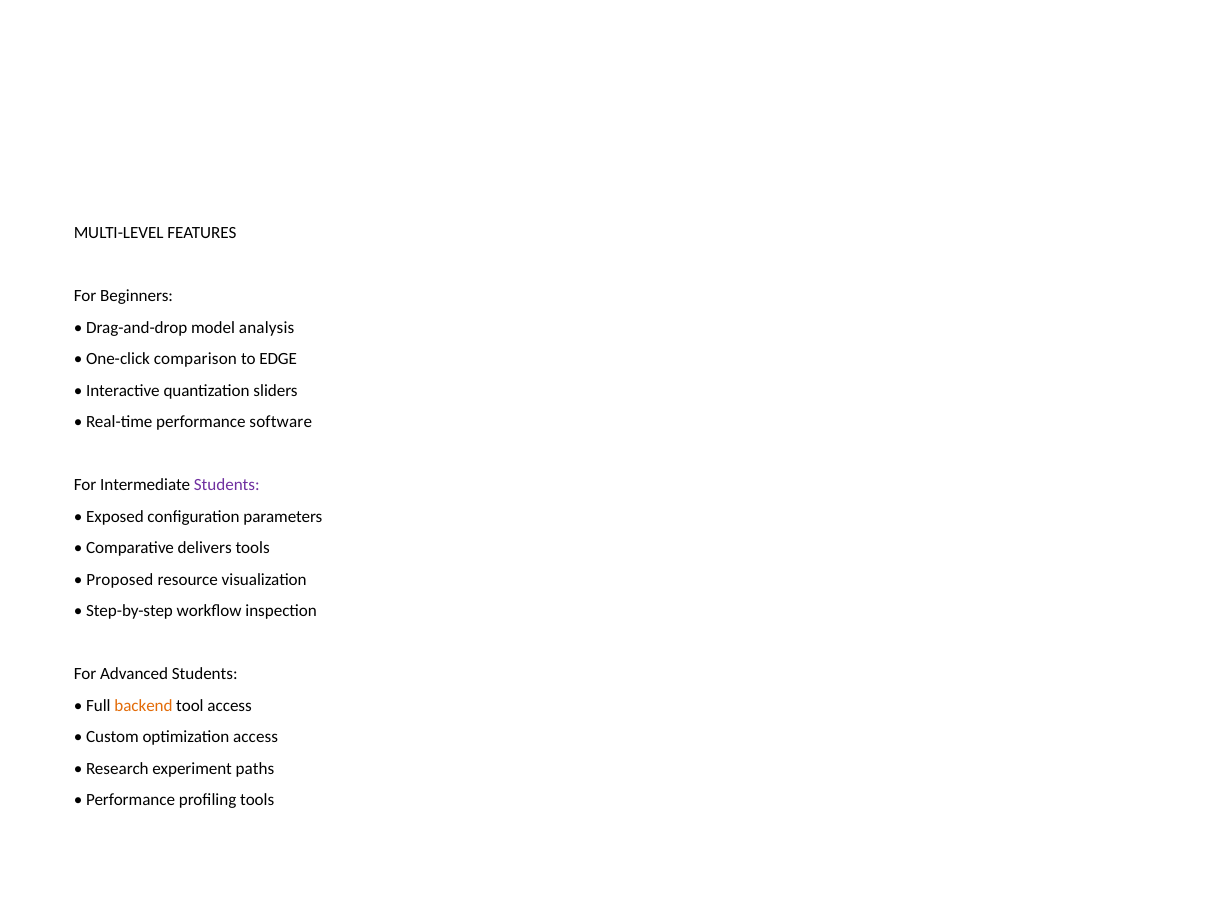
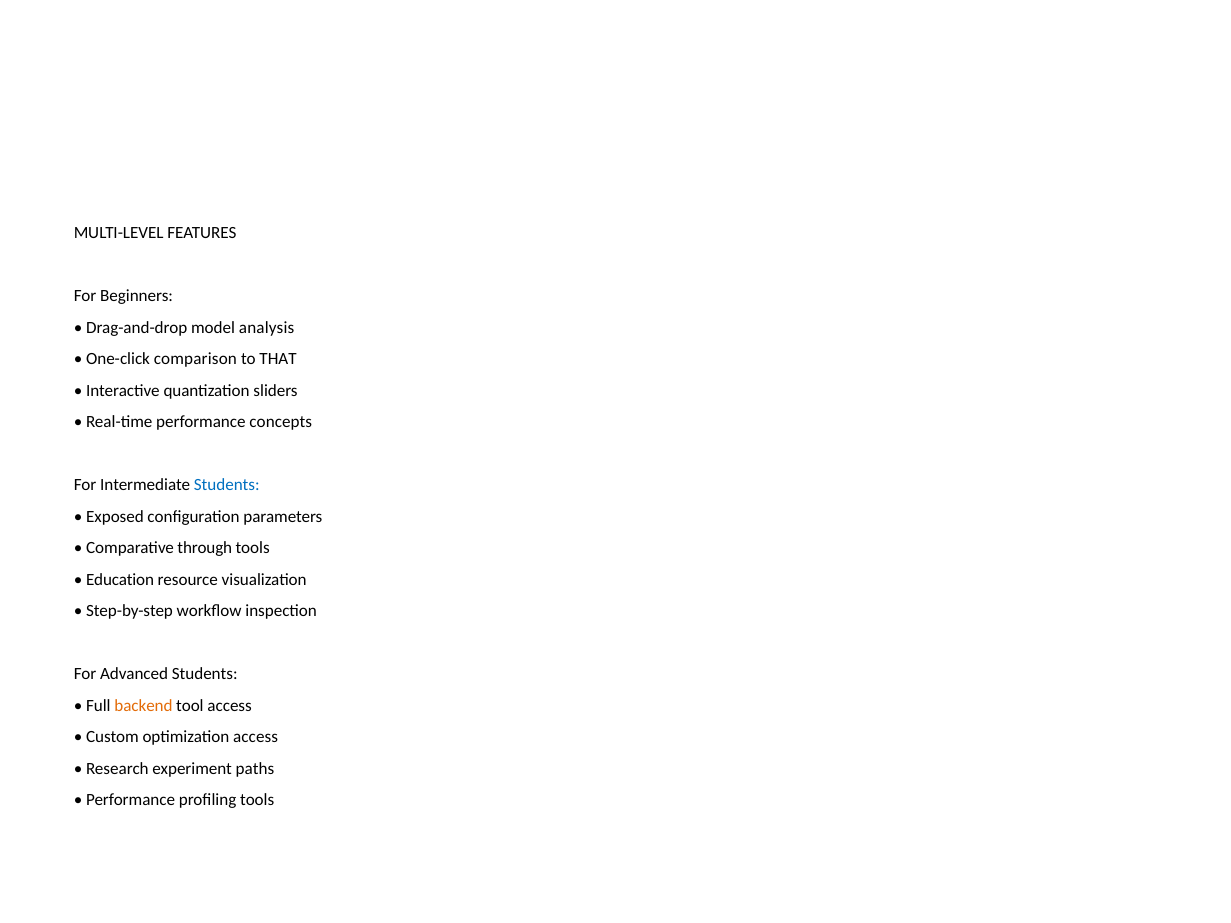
EDGE: EDGE -> THAT
software: software -> concepts
Students at (227, 485) colour: purple -> blue
delivers: delivers -> through
Proposed: Proposed -> Education
